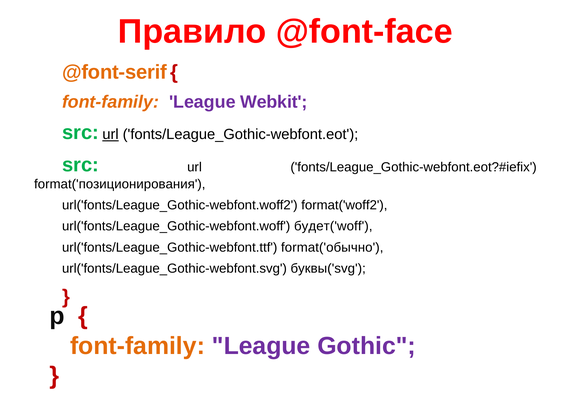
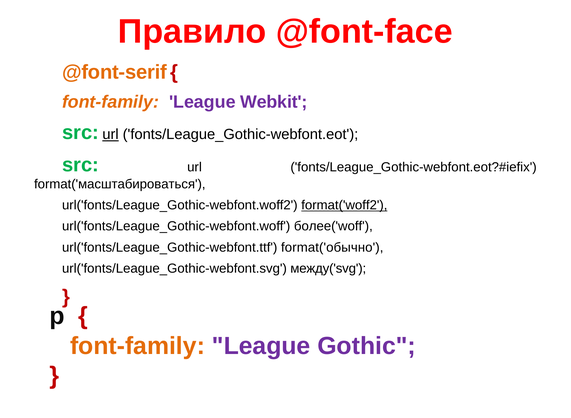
format('позиционирования: format('позиционирования -> format('масштабироваться
format('woff2 underline: none -> present
будет('woff: будет('woff -> более('woff
буквы('svg: буквы('svg -> между('svg
